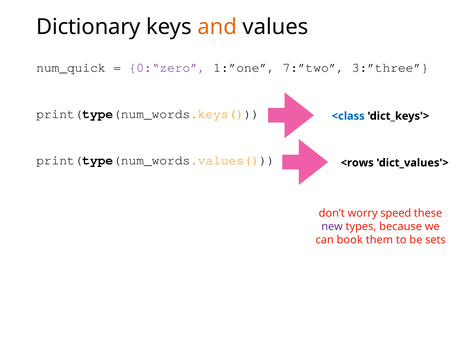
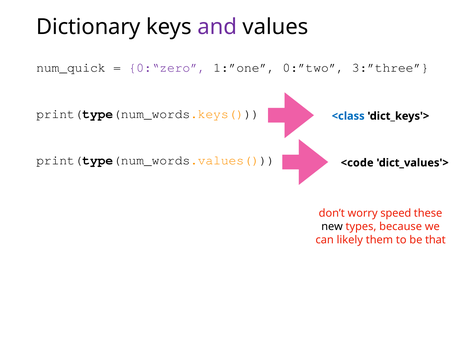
and colour: orange -> purple
7:”two: 7:”two -> 0:”two
<rows: <rows -> <code
new colour: purple -> black
book: book -> likely
sets: sets -> that
